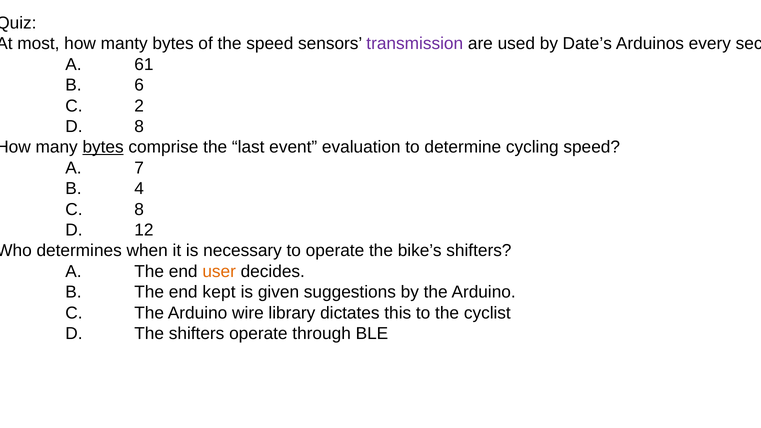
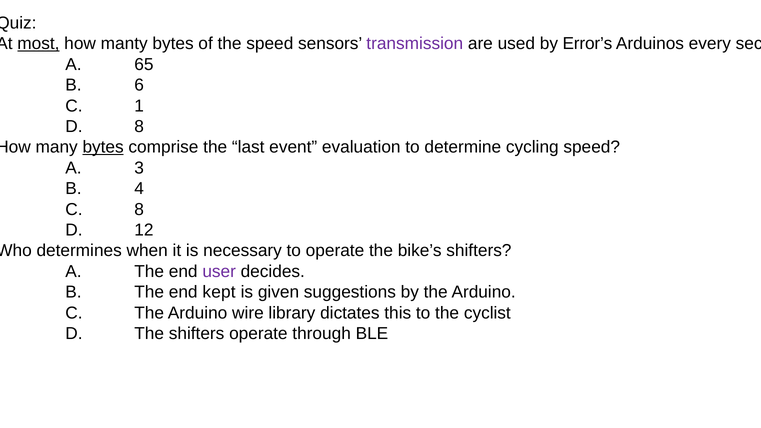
most underline: none -> present
Date’s: Date’s -> Error’s
61: 61 -> 65
2: 2 -> 1
7: 7 -> 3
user colour: orange -> purple
